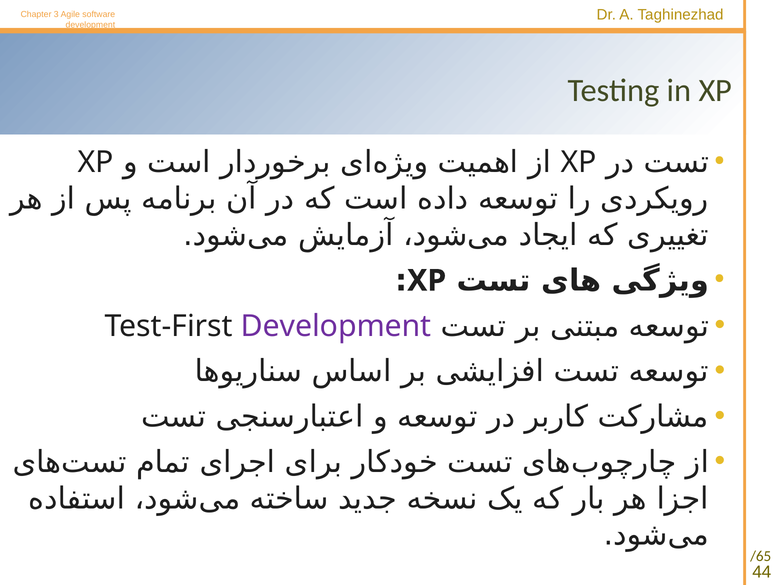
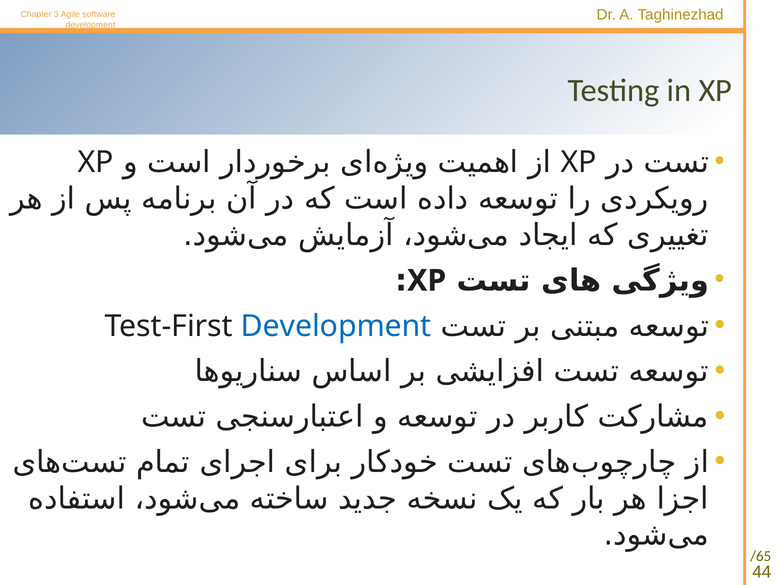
Development at (336, 326) colour: purple -> blue
